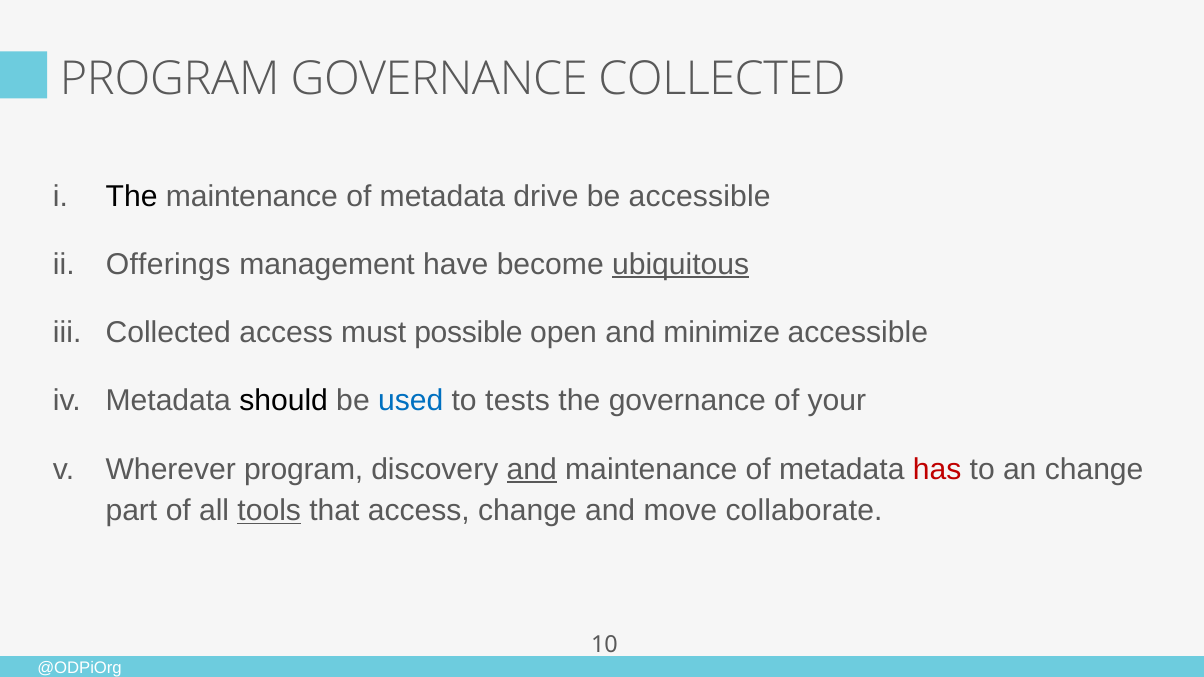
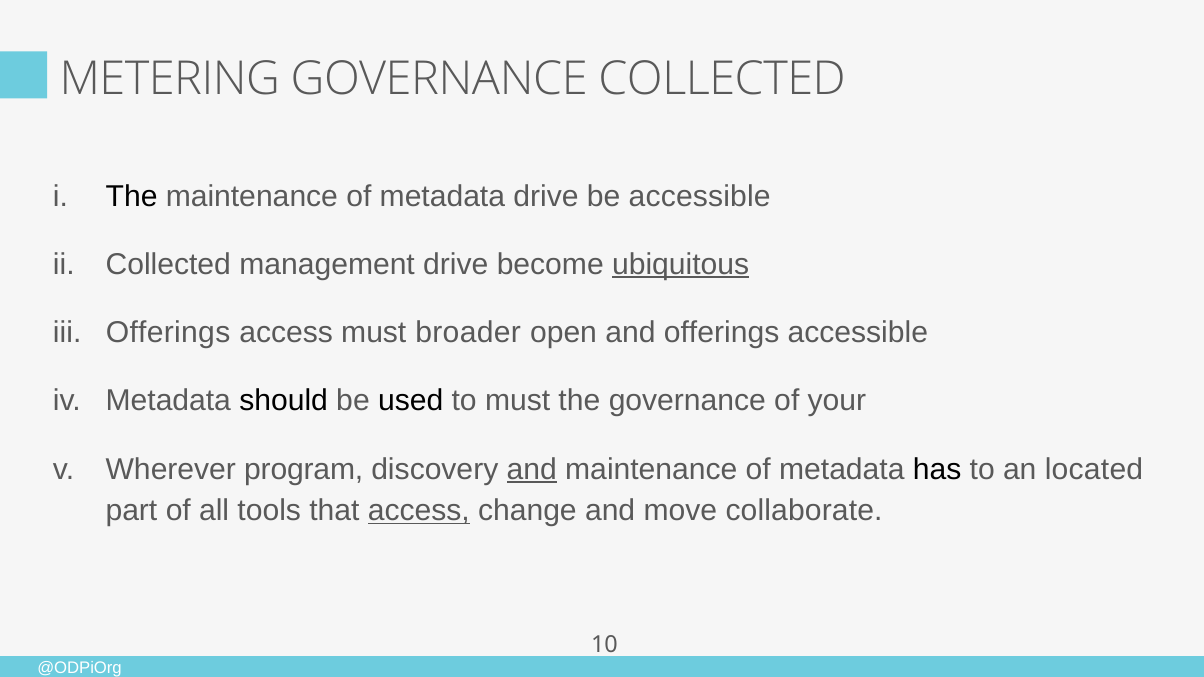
PROGRAM at (170, 80): PROGRAM -> METERING
Offerings at (168, 265): Offerings -> Collected
management have: have -> drive
Collected at (168, 333): Collected -> Offerings
possible: possible -> broader
and minimize: minimize -> offerings
used colour: blue -> black
to tests: tests -> must
has colour: red -> black
an change: change -> located
tools underline: present -> none
access at (419, 511) underline: none -> present
